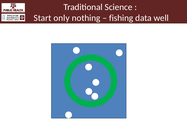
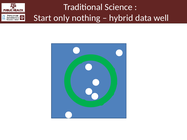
fishing: fishing -> hybrid
